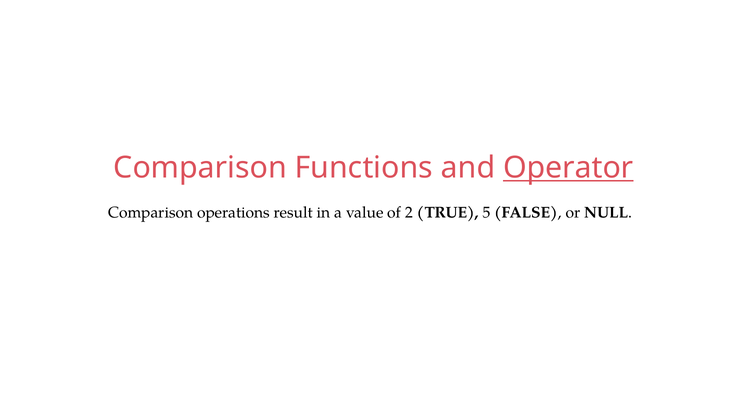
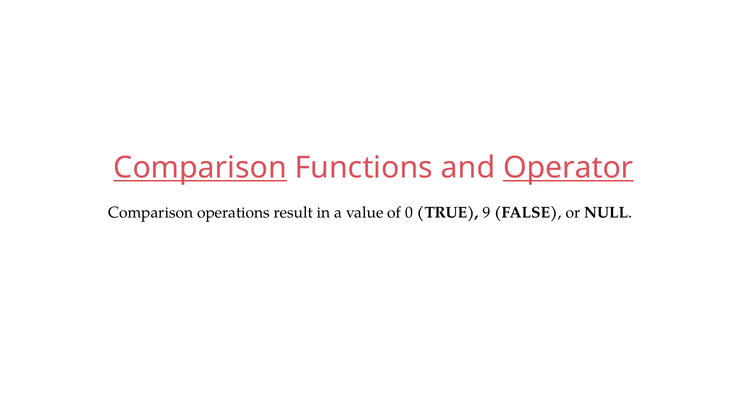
Comparison at (200, 168) underline: none -> present
2: 2 -> 0
5: 5 -> 9
